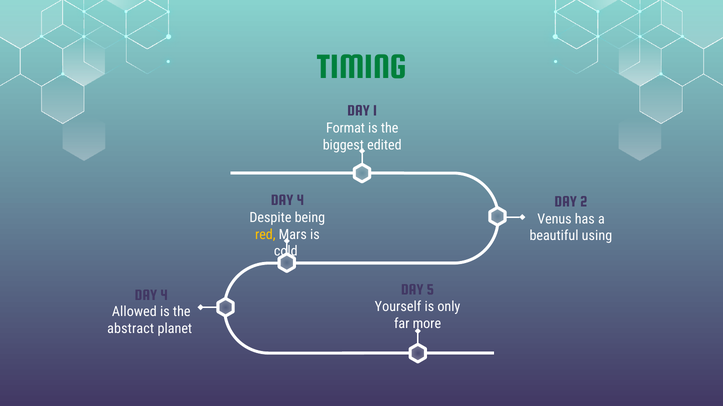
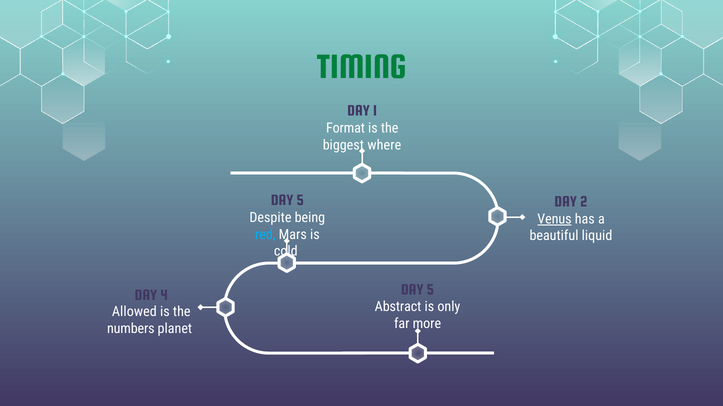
edited: edited -> where
4 at (300, 200): 4 -> 5
Venus underline: none -> present
red colour: yellow -> light blue
using: using -> liquid
Yourself: Yourself -> Abstract
abstract: abstract -> numbers
